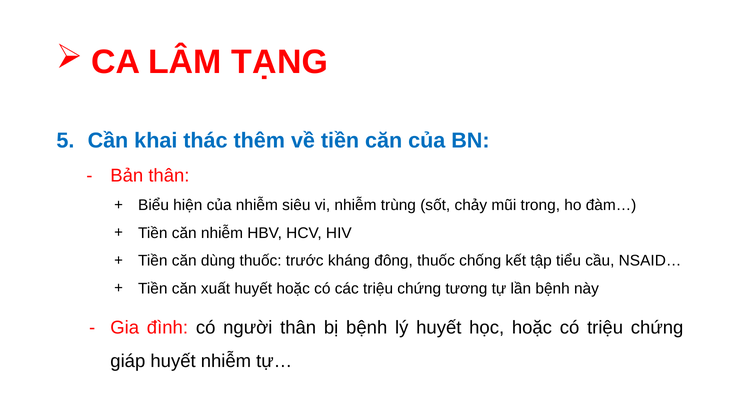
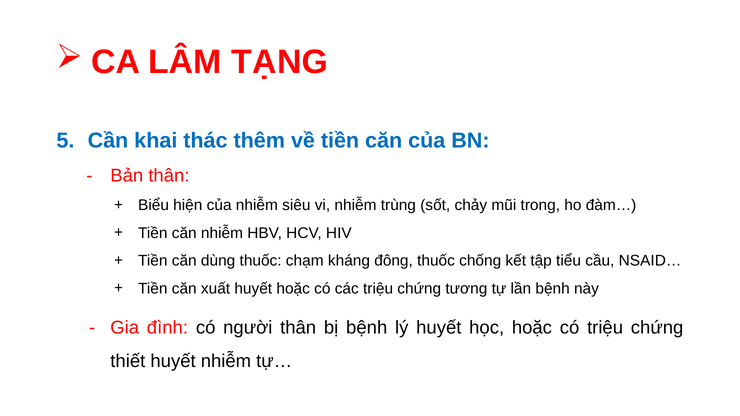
trước: trước -> chạm
giáp: giáp -> thiết
